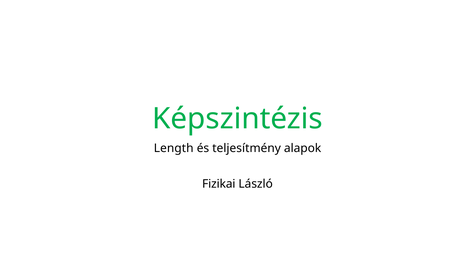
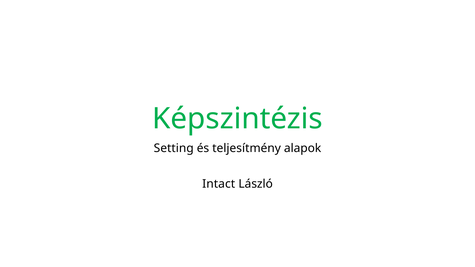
Length: Length -> Setting
Fizikai: Fizikai -> Intact
